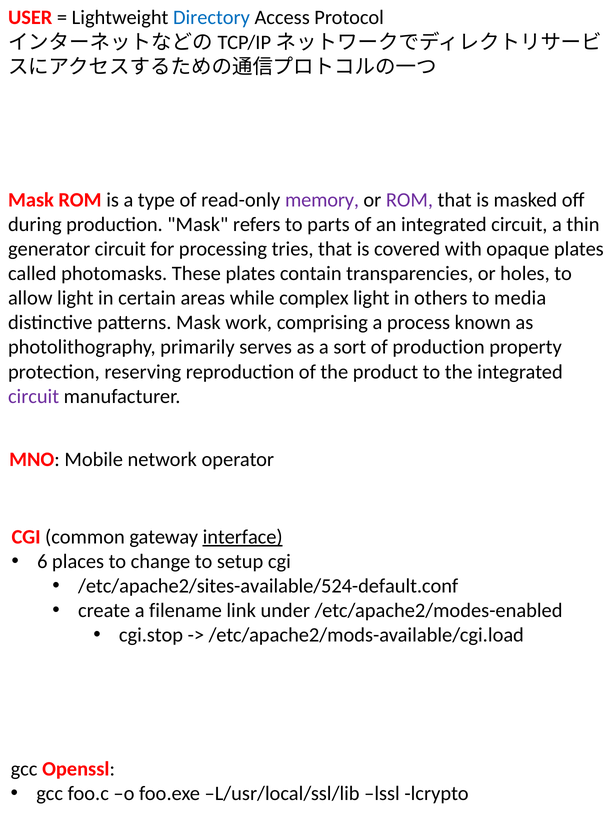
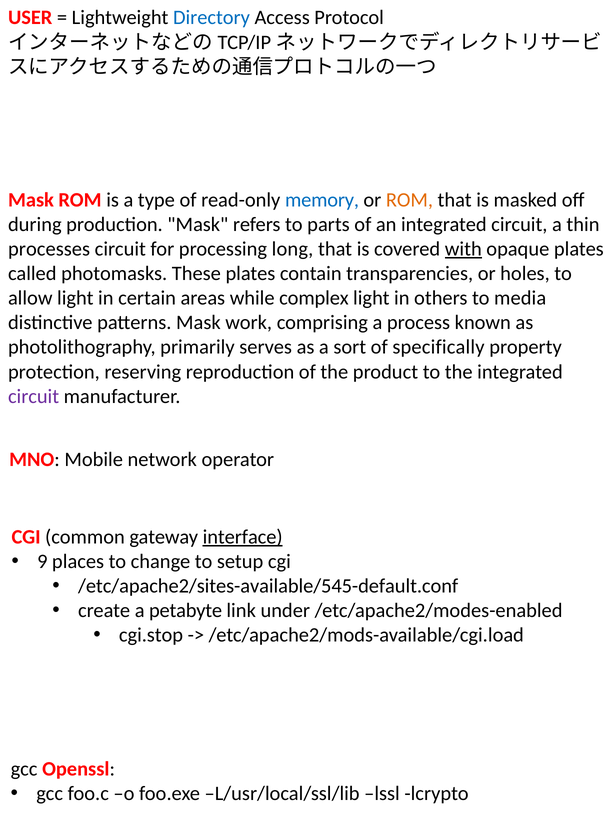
memory colour: purple -> blue
ROM at (409, 200) colour: purple -> orange
generator: generator -> processes
tries: tries -> long
with underline: none -> present
of production: production -> specifically
6: 6 -> 9
/etc/apache2/sites-available/524-default.conf: /etc/apache2/sites-available/524-default.conf -> /etc/apache2/sites-available/545-default.conf
filename: filename -> petabyte
